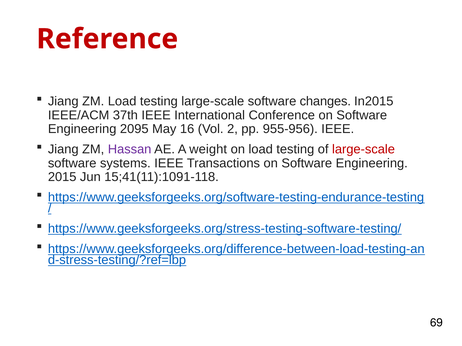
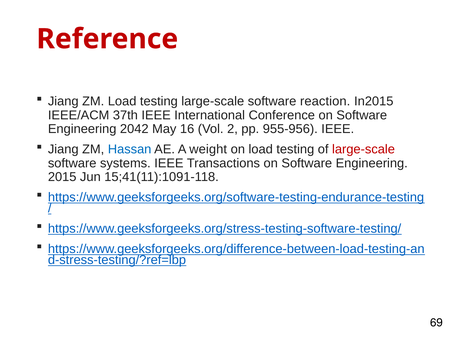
changes: changes -> reaction
2095: 2095 -> 2042
Hassan colour: purple -> blue
